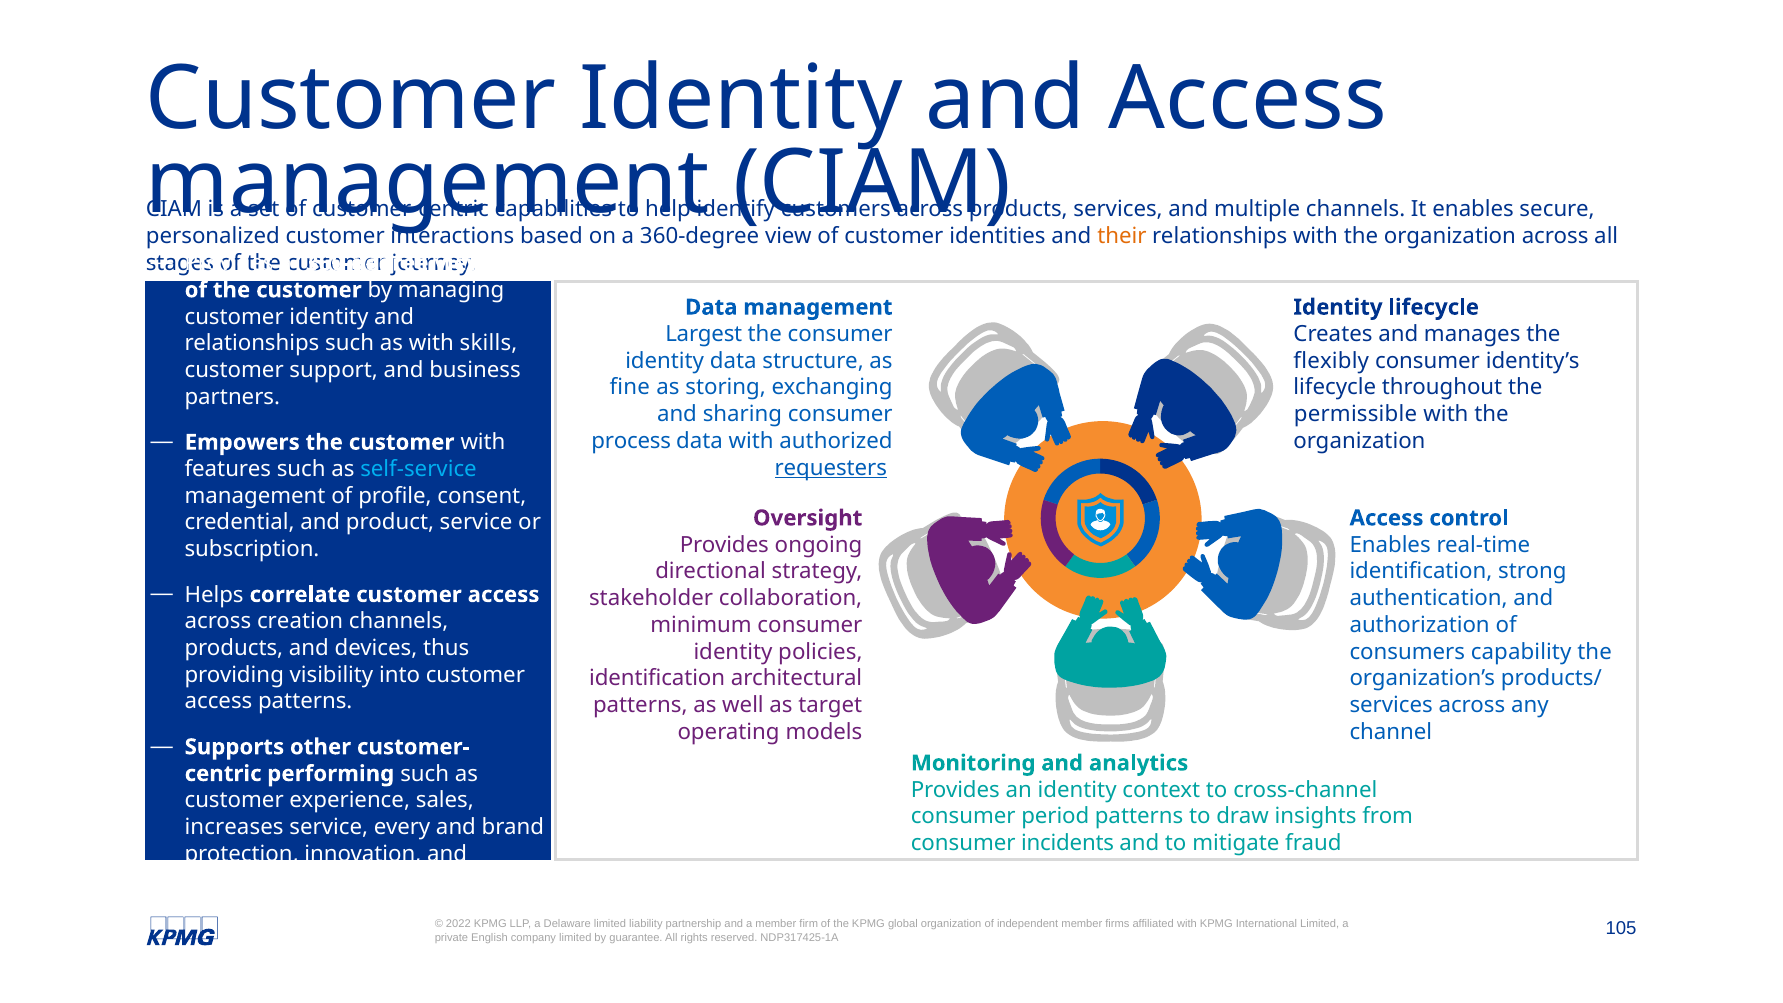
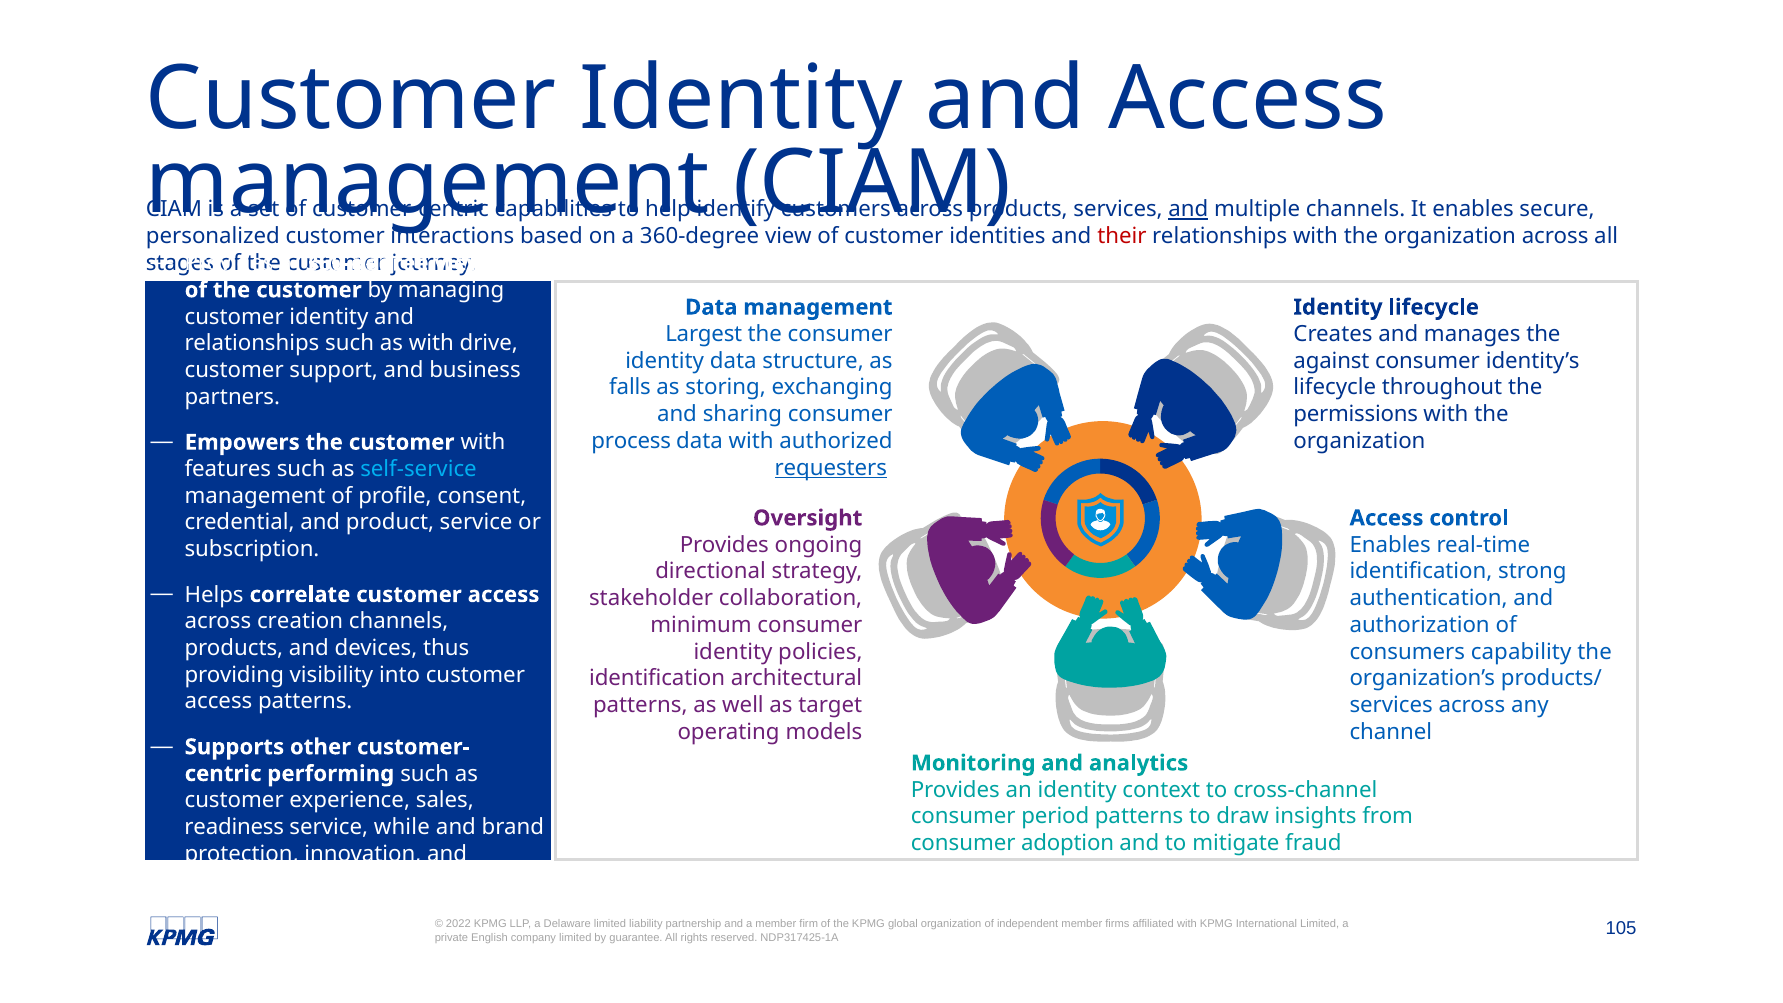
and at (1188, 209) underline: none -> present
their colour: orange -> red
skills: skills -> drive
flexibly: flexibly -> against
fine: fine -> falls
permissible: permissible -> permissions
increases: increases -> readiness
every: every -> while
incidents: incidents -> adoption
